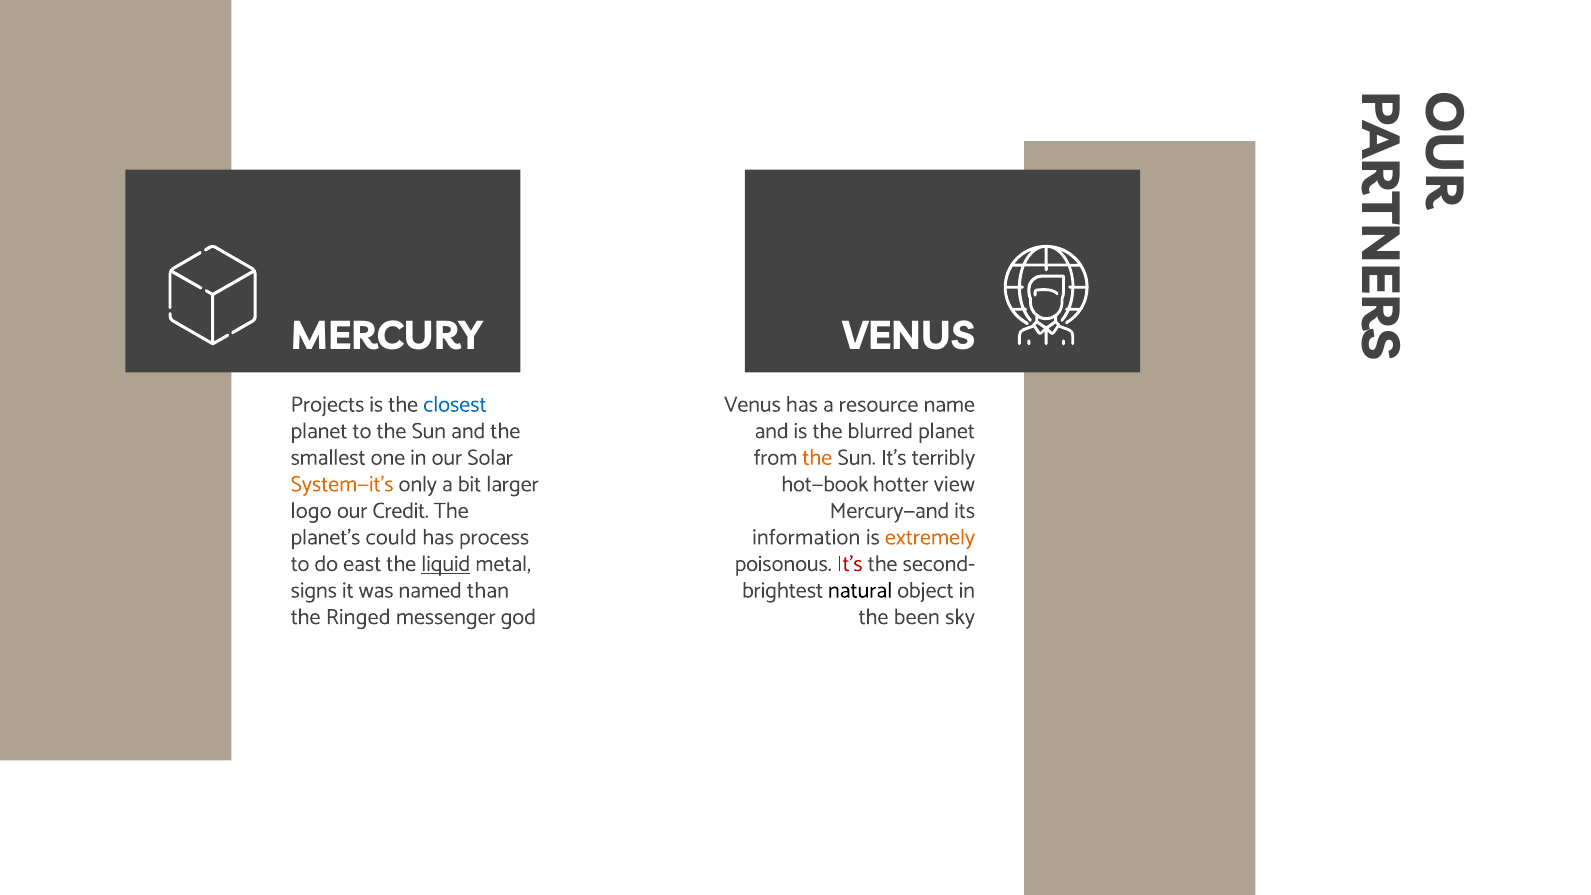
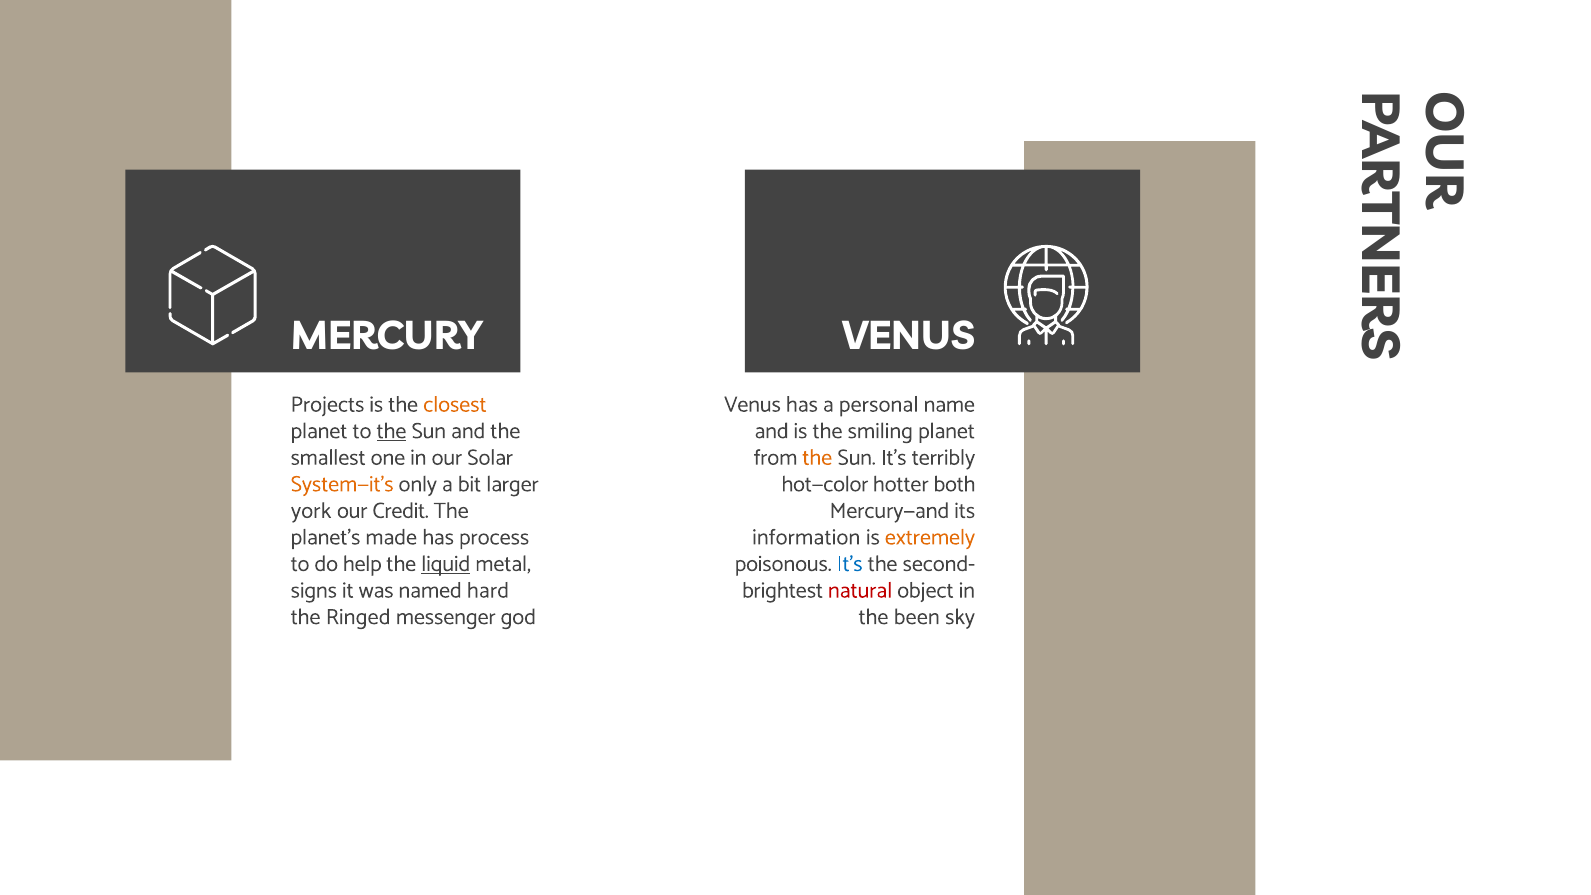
closest colour: blue -> orange
resource: resource -> personal
the at (391, 431) underline: none -> present
blurred: blurred -> smiling
hot—book: hot—book -> hot—color
view: view -> both
logo: logo -> york
could: could -> made
east: east -> help
It’s at (850, 564) colour: red -> blue
than: than -> hard
natural colour: black -> red
